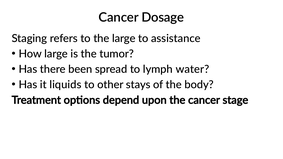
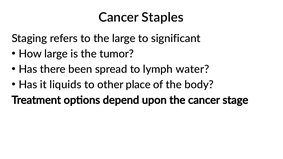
Dosage: Dosage -> Staples
assistance: assistance -> significant
stays: stays -> place
